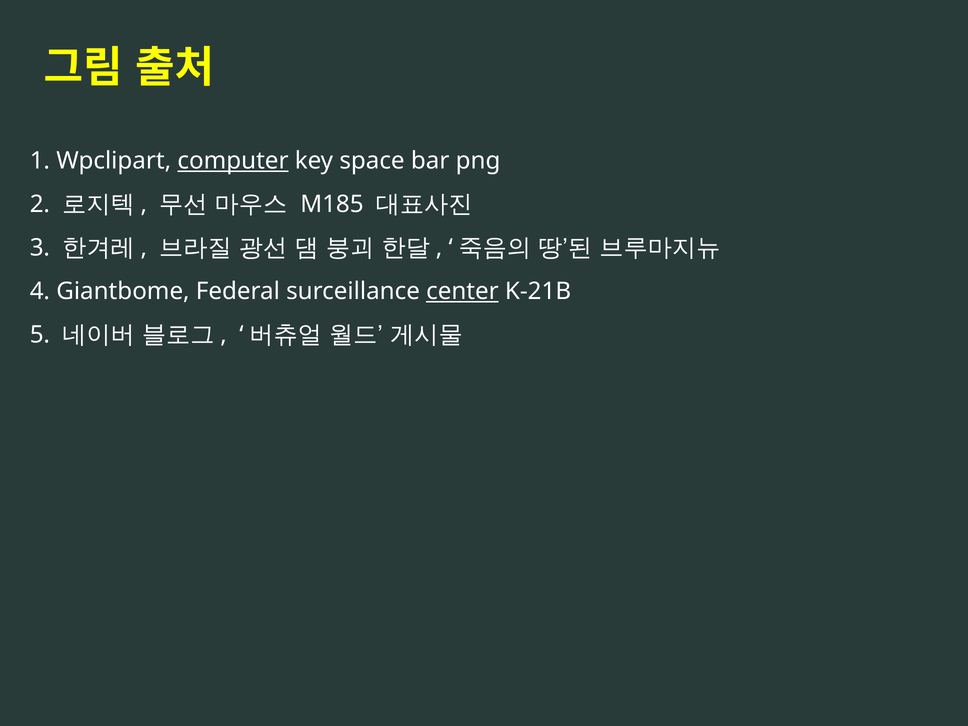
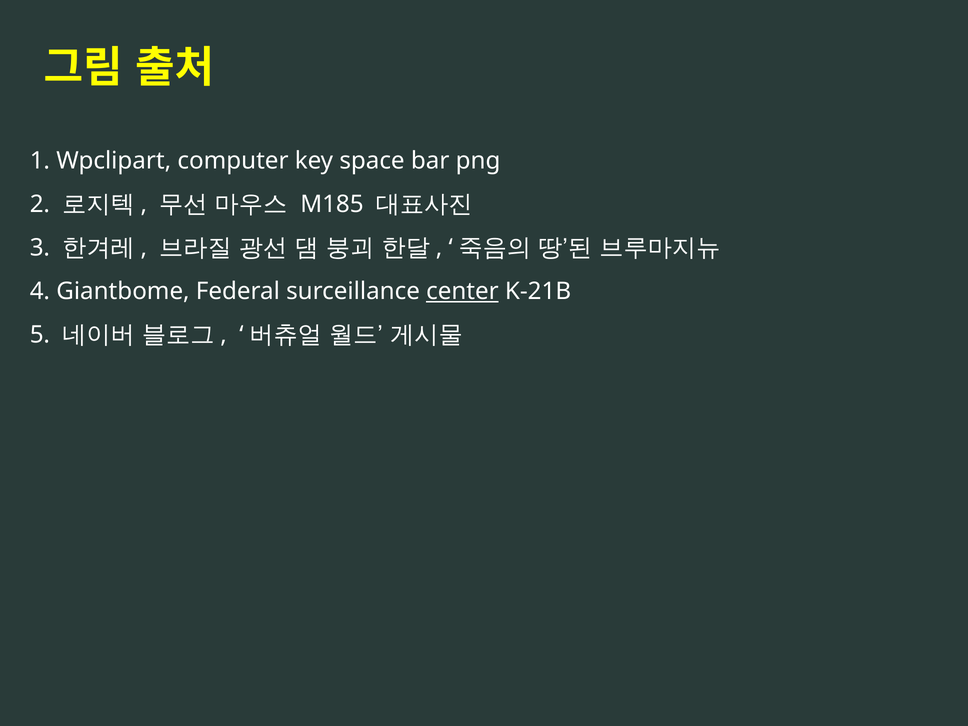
computer underline: present -> none
